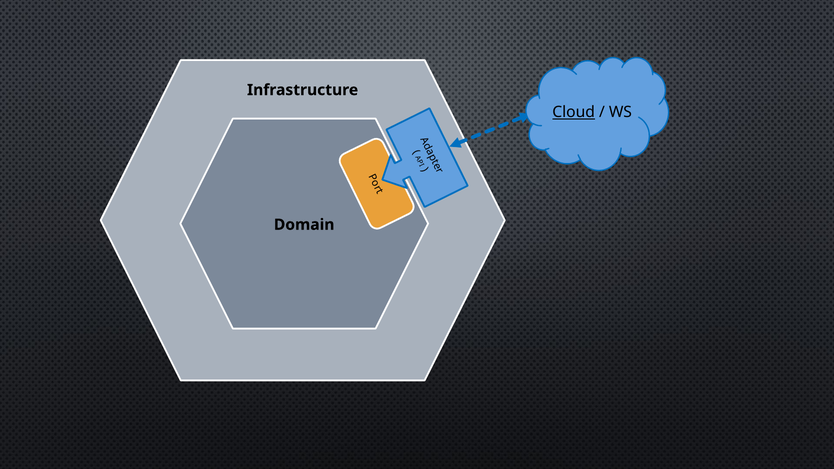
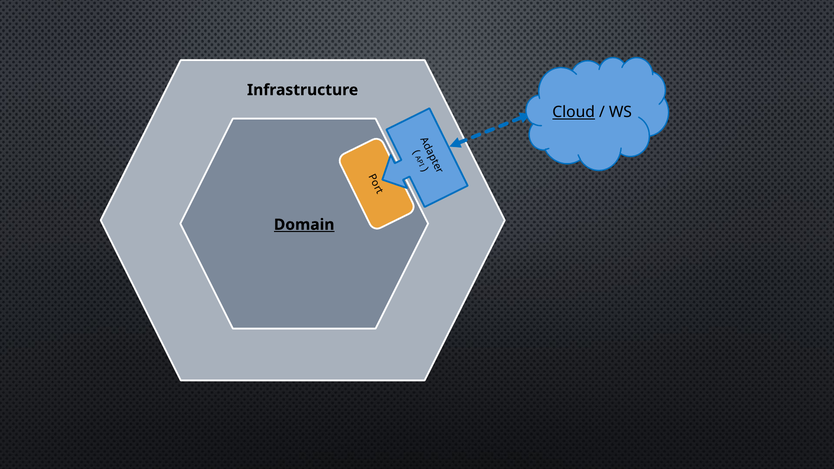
Domain underline: none -> present
